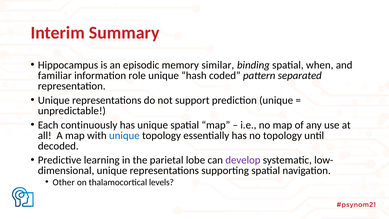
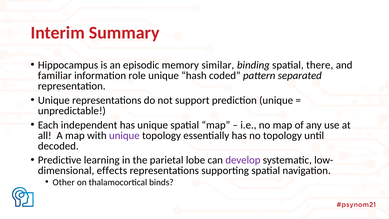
when: when -> there
continuously: continuously -> independent
unique at (124, 135) colour: blue -> purple
unique at (112, 171): unique -> effects
levels: levels -> binds
